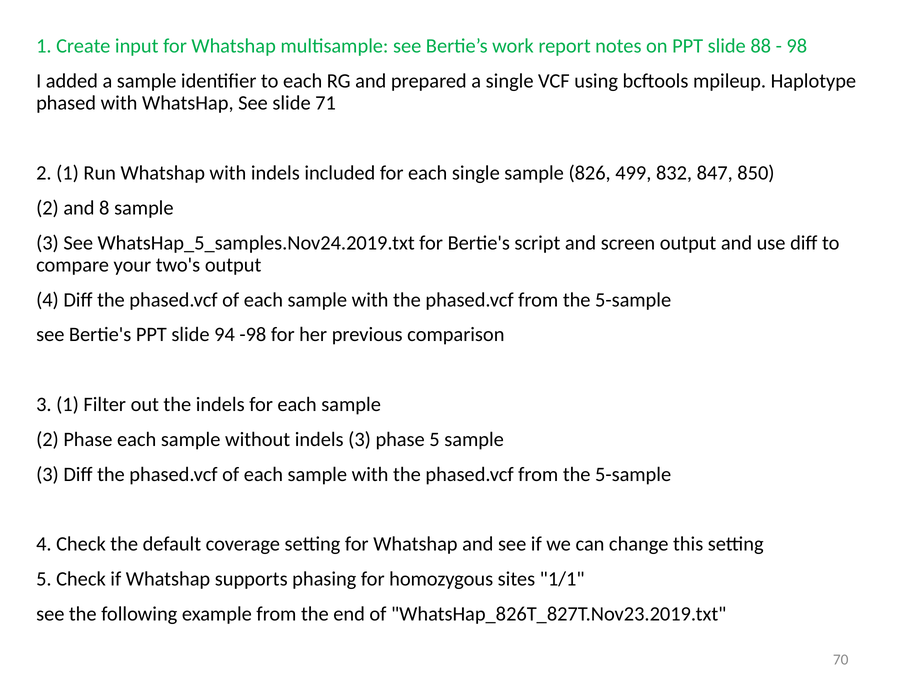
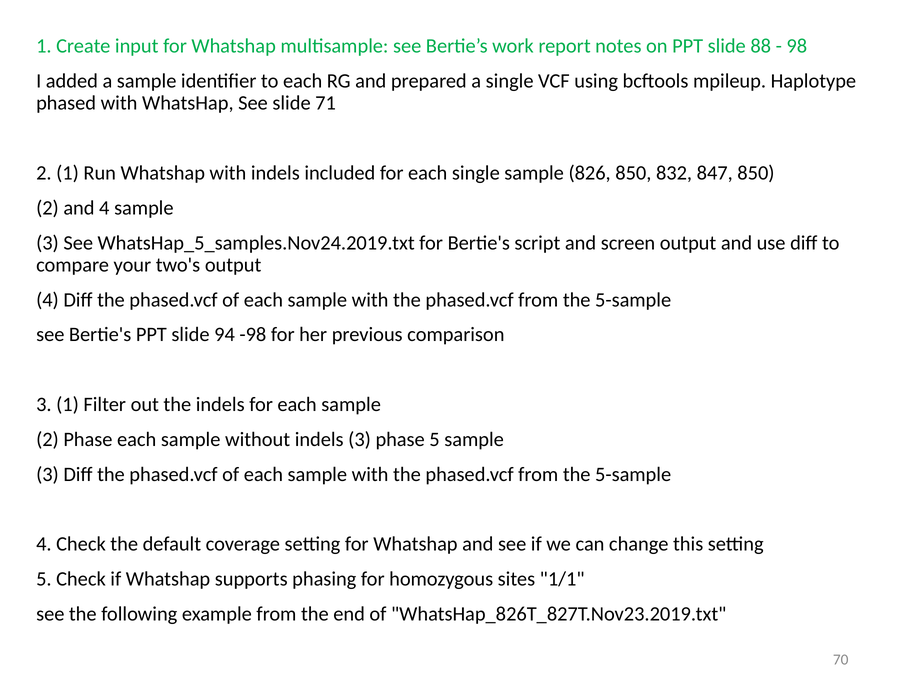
826 499: 499 -> 850
and 8: 8 -> 4
